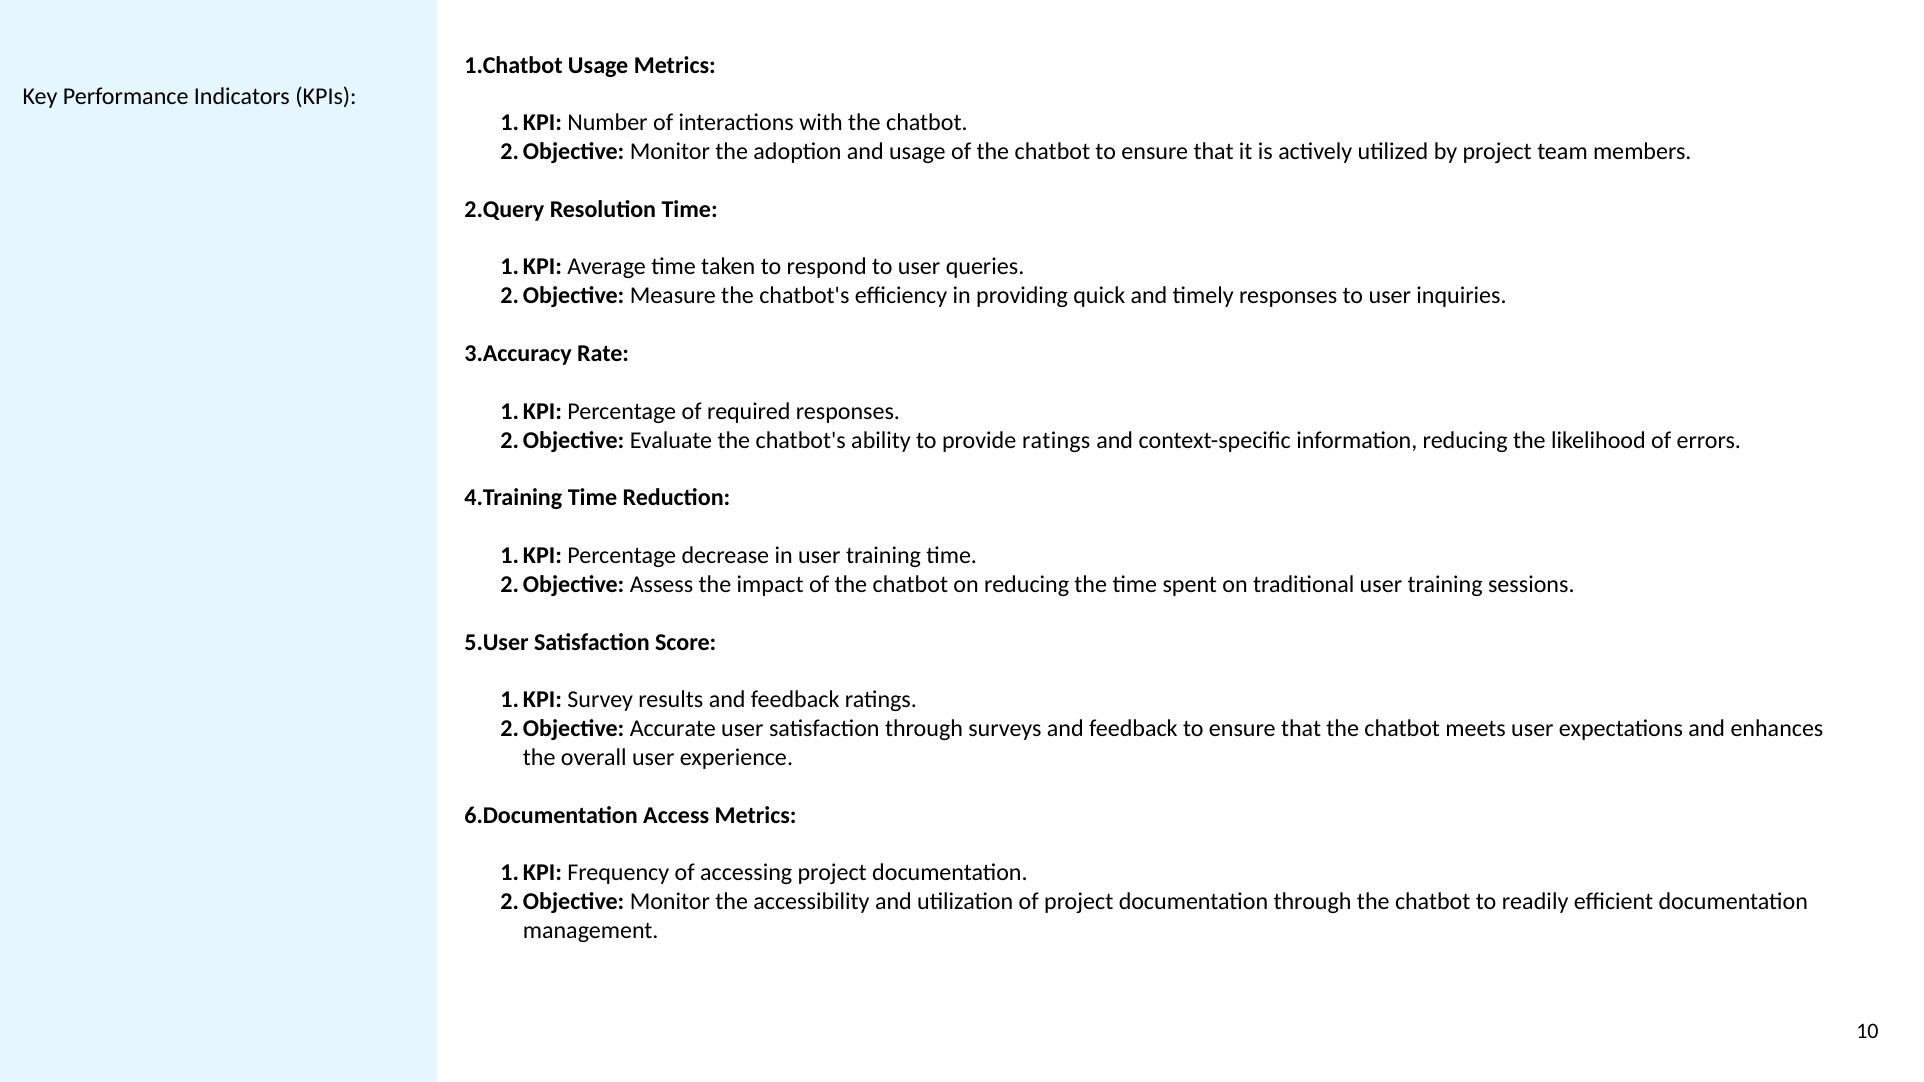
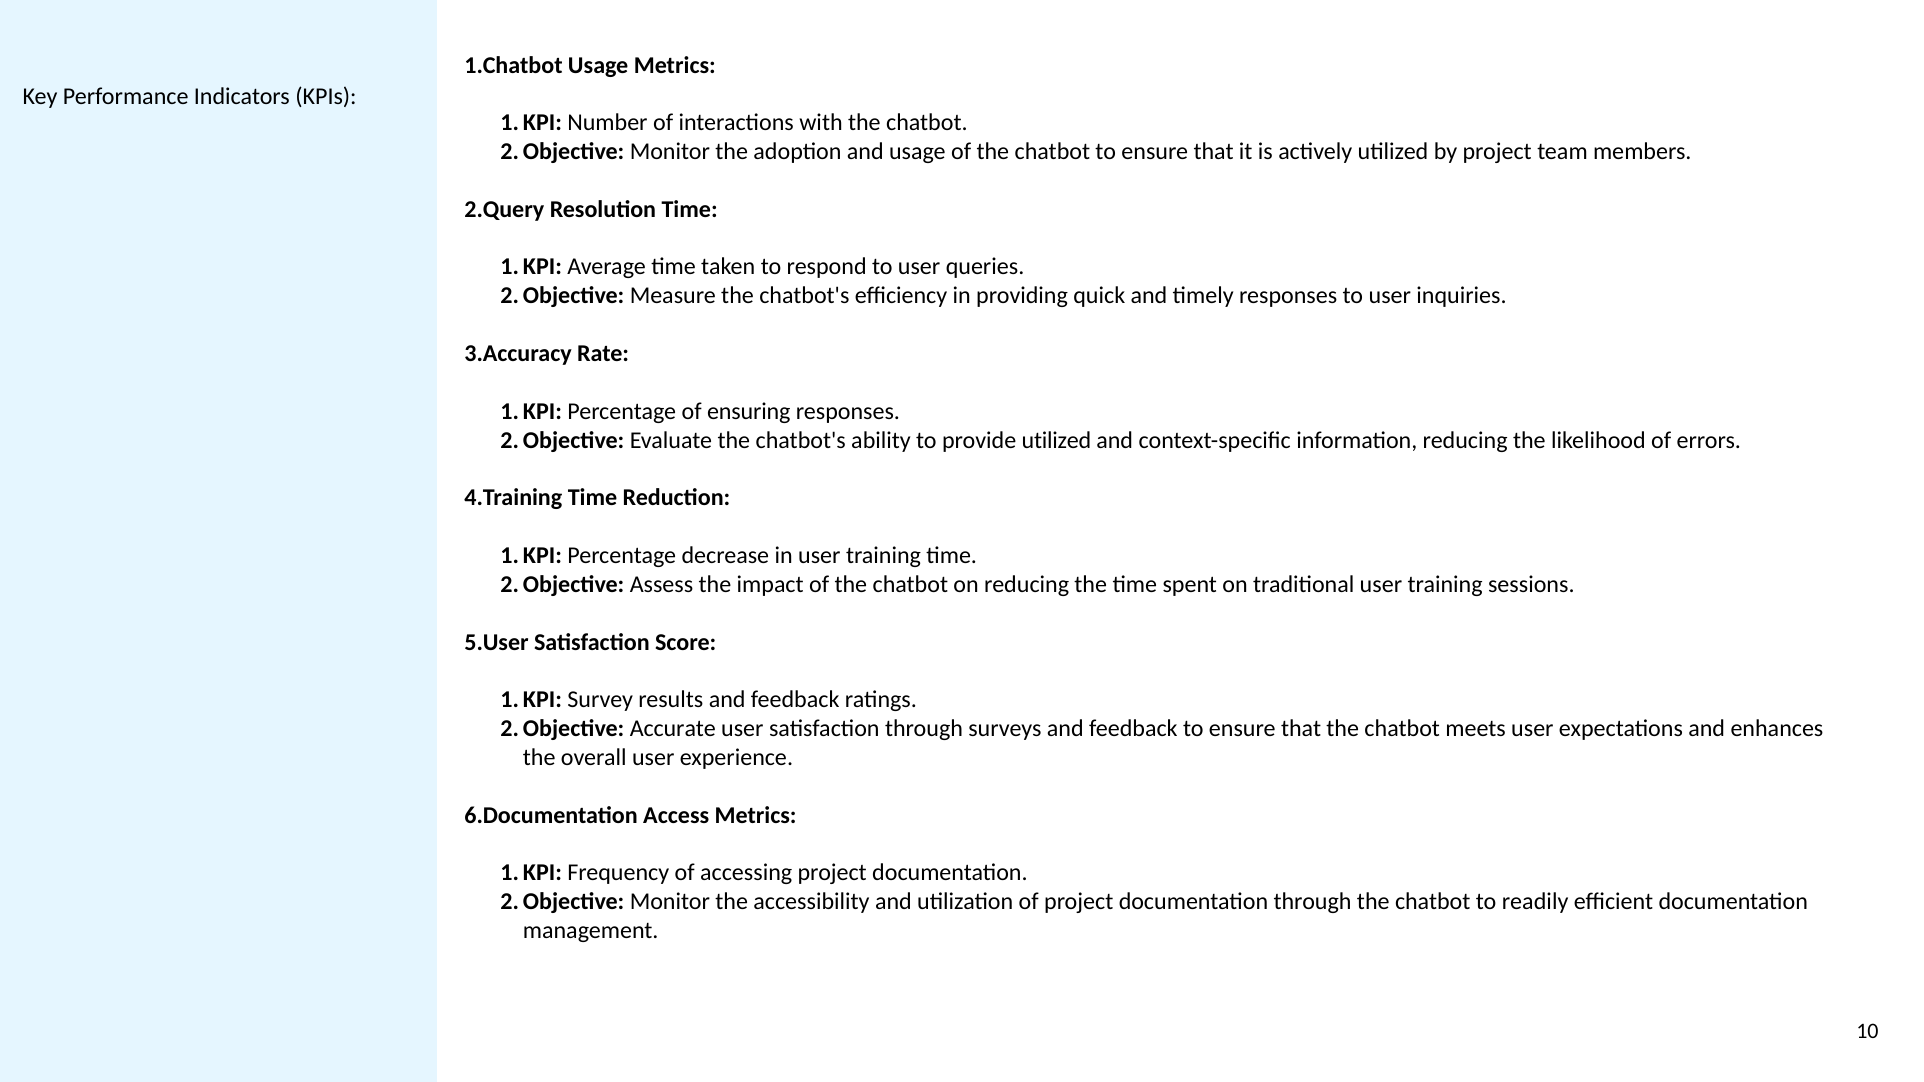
required: required -> ensuring
provide ratings: ratings -> utilized
